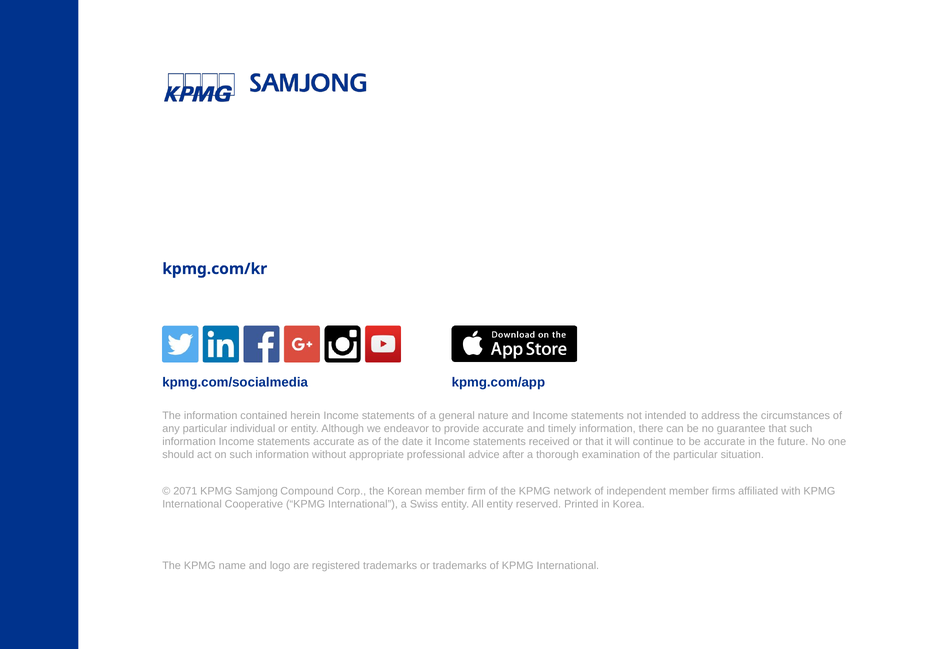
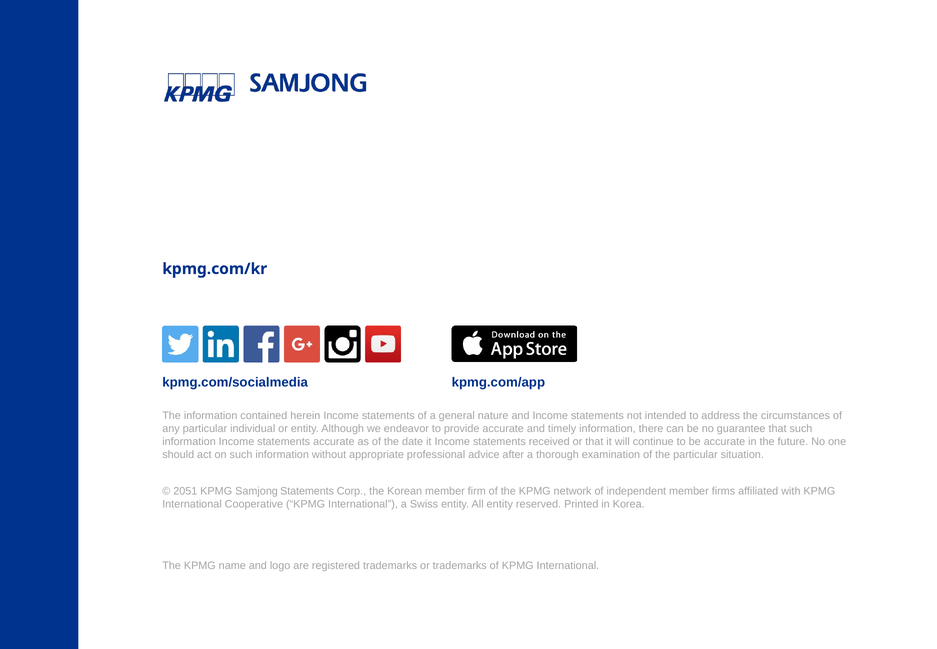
2071: 2071 -> 2051
Samjong Compound: Compound -> Statements
